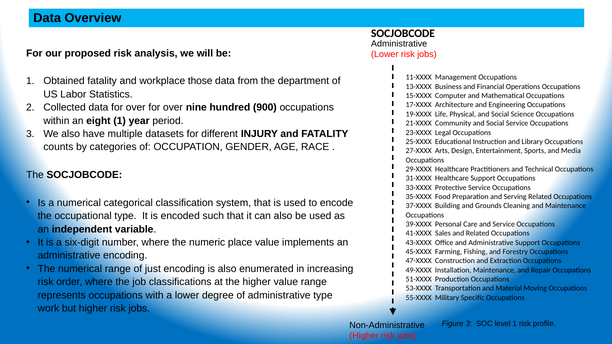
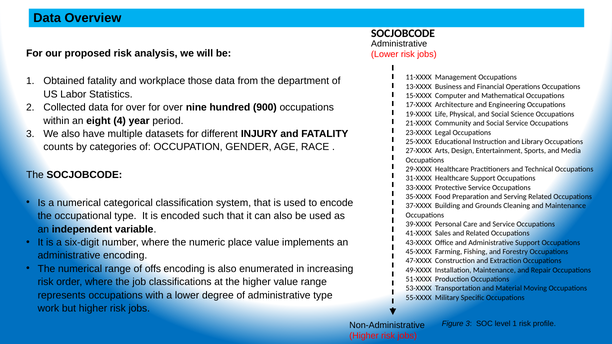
eight 1: 1 -> 4
just: just -> offs
